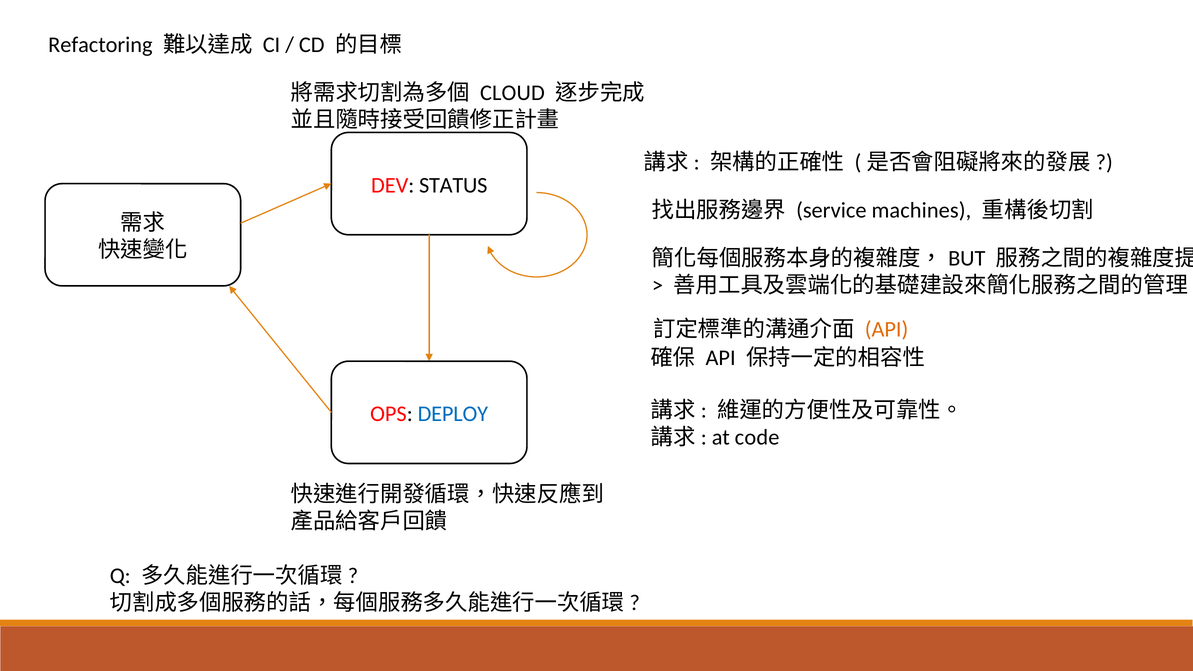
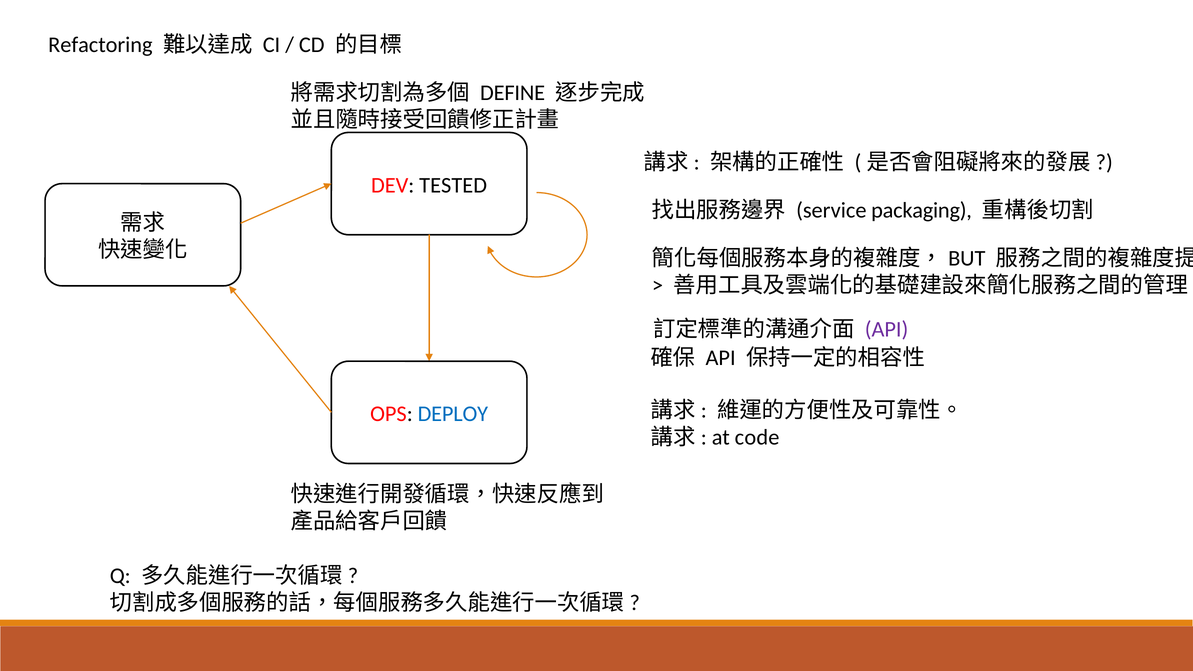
CLOUD: CLOUD -> DEFINE
STATUS: STATUS -> TESTED
machines: machines -> packaging
API at (887, 329) colour: orange -> purple
